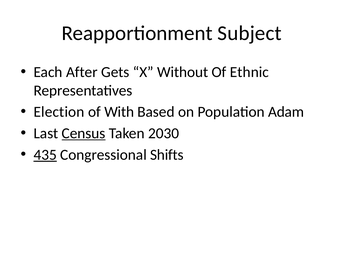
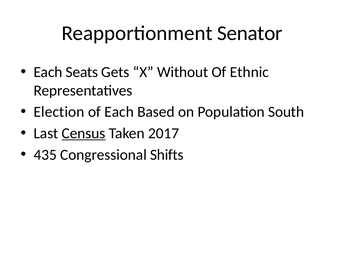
Subject: Subject -> Senator
After: After -> Seats
of With: With -> Each
Adam: Adam -> South
2030: 2030 -> 2017
435 underline: present -> none
